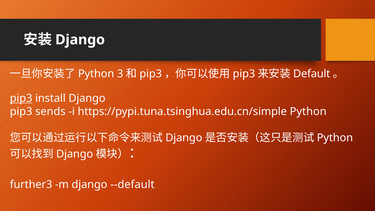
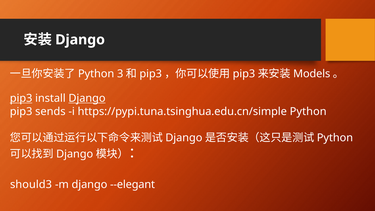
Default: Default -> Models
Django at (87, 98) underline: none -> present
further3: further3 -> should3
--default: --default -> --elegant
